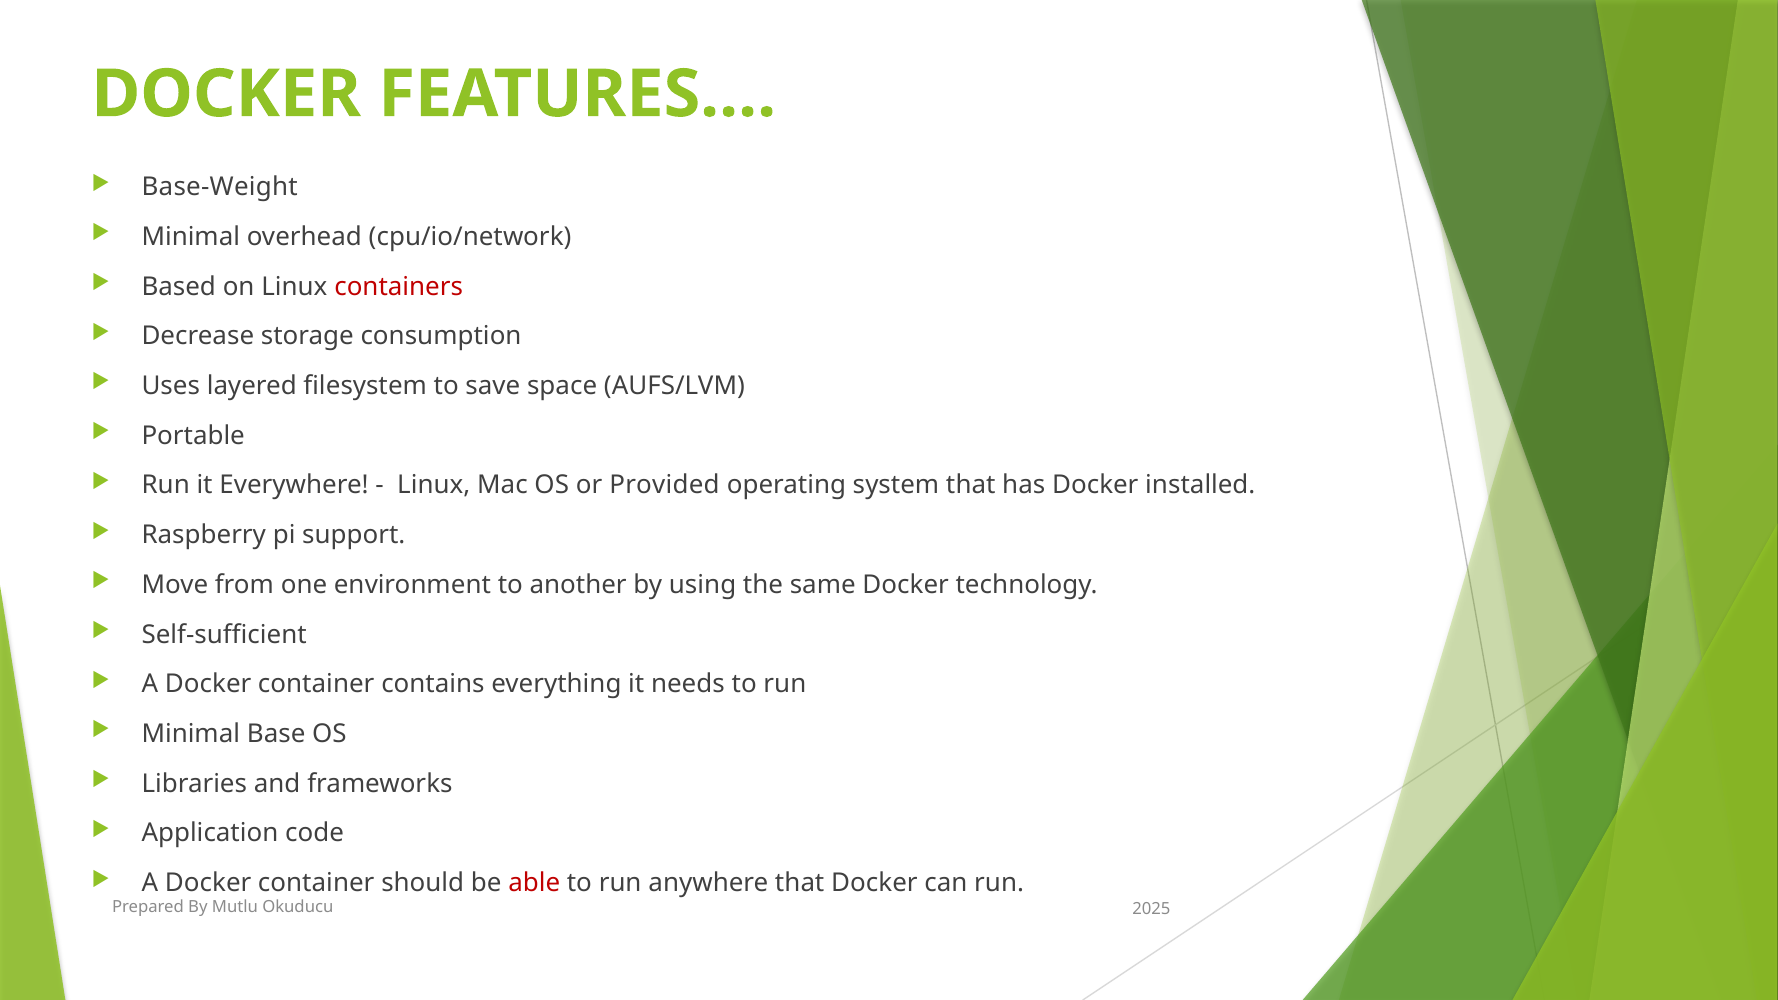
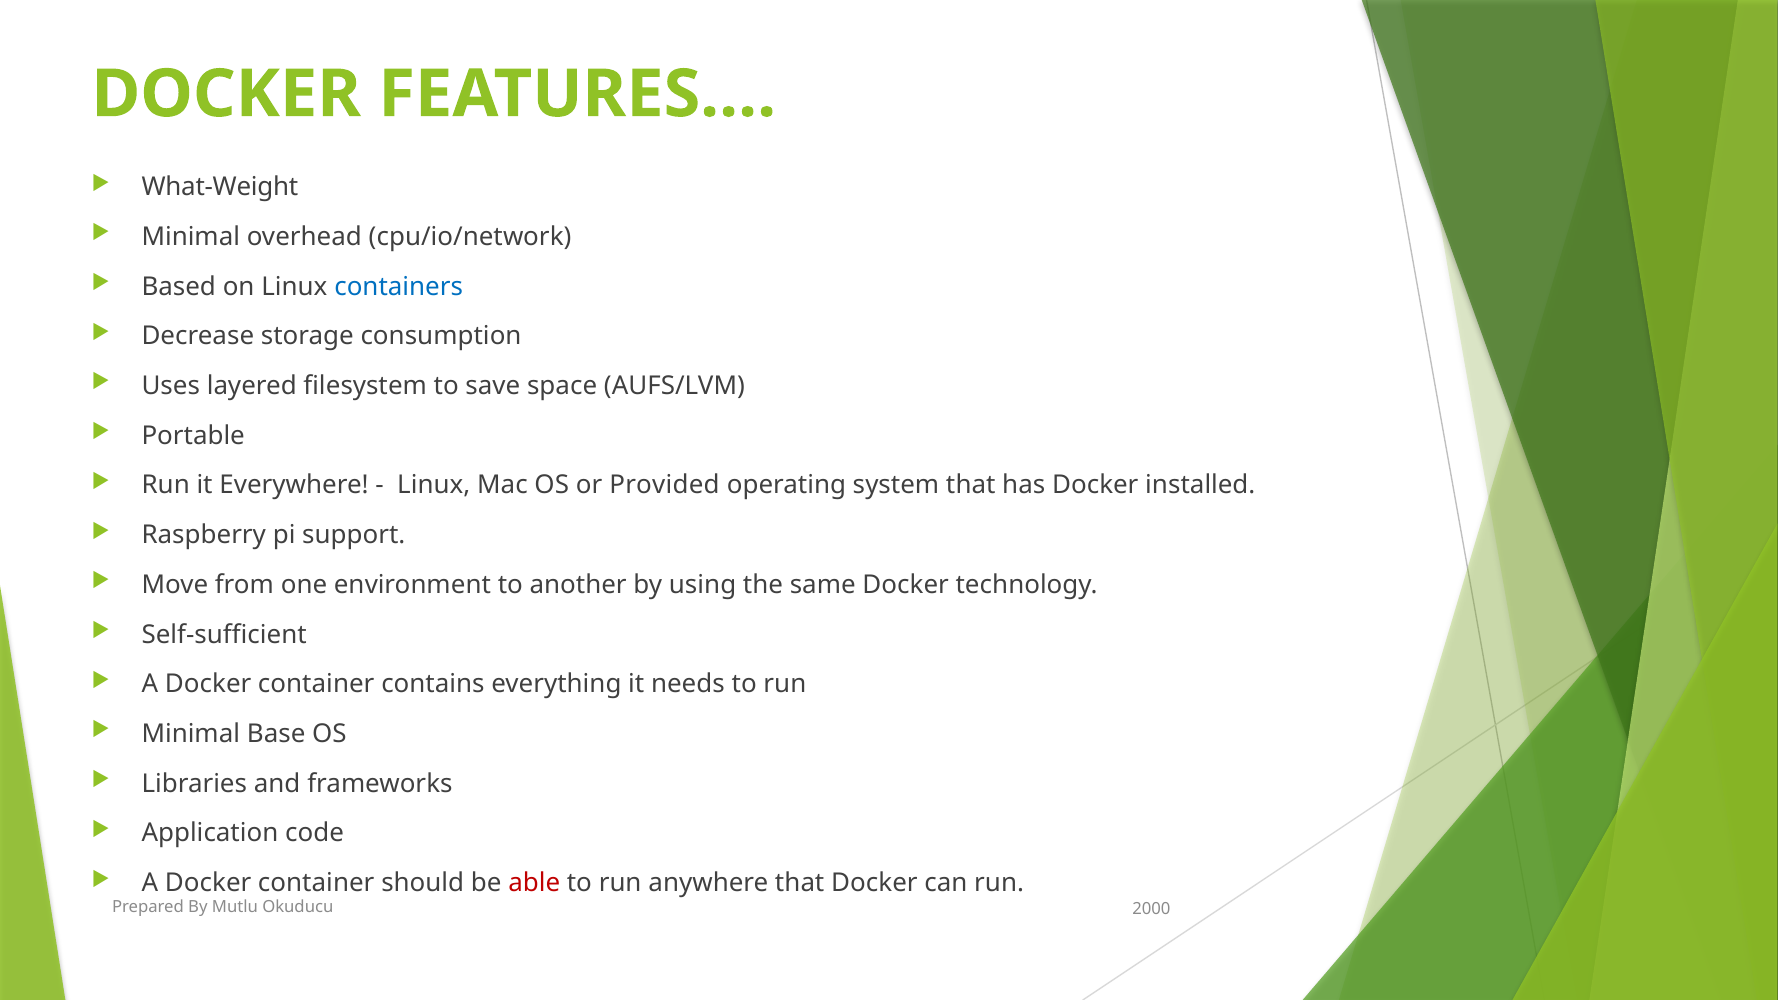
Base-Weight: Base-Weight -> What-Weight
containers colour: red -> blue
2025: 2025 -> 2000
